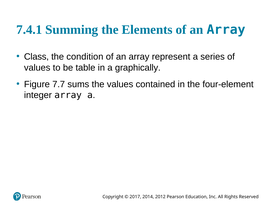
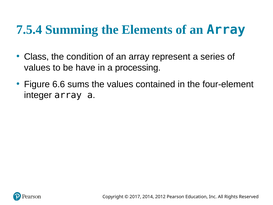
7.4.1: 7.4.1 -> 7.5.4
table: table -> have
graphically: graphically -> processing
7.7: 7.7 -> 6.6
